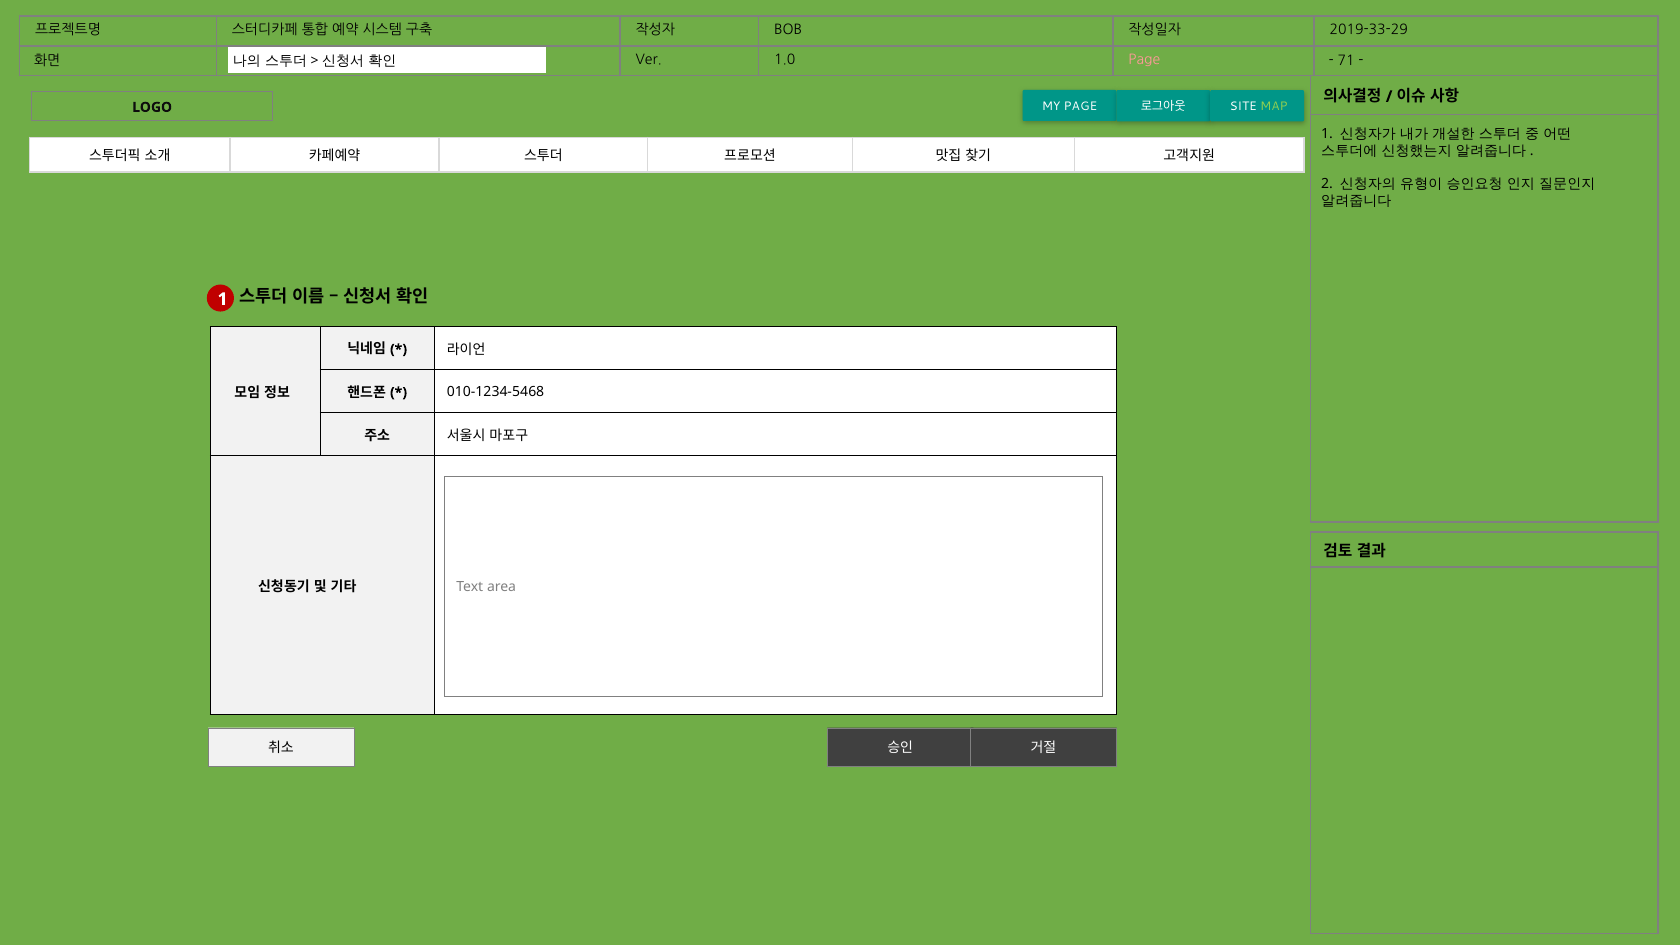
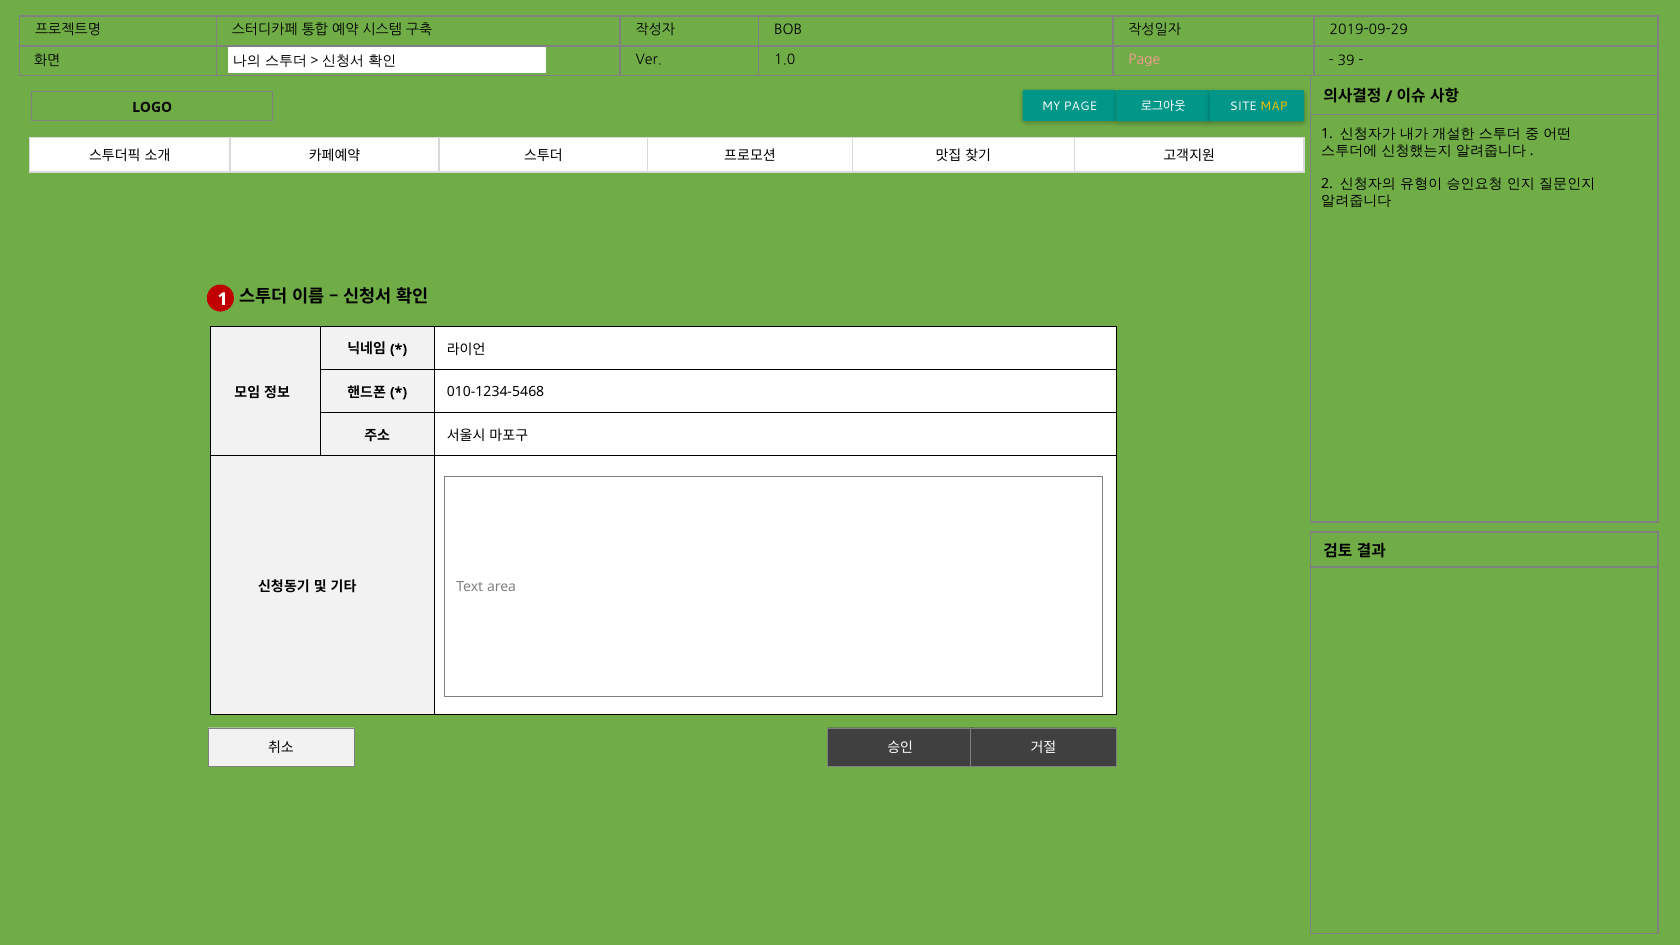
2019-33-29: 2019-33-29 -> 2019-09-29
71: 71 -> 39
MAP colour: light green -> yellow
